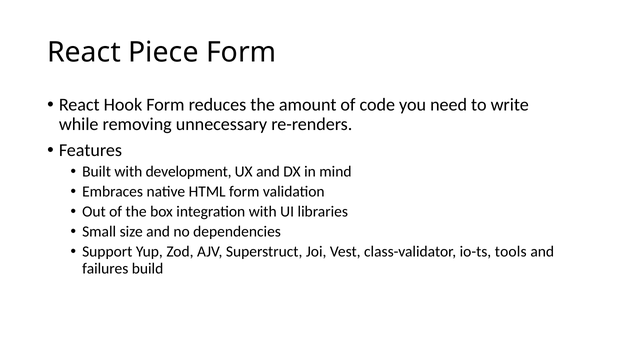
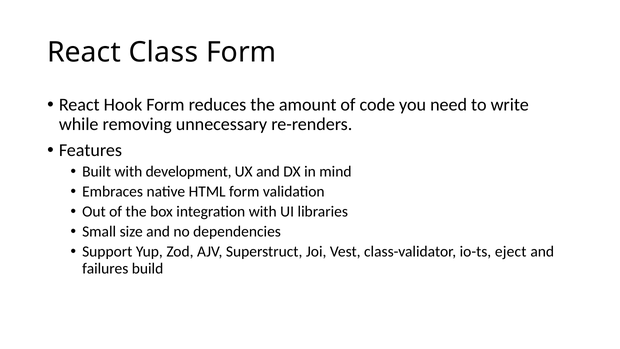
Piece: Piece -> Class
tools: tools -> eject
